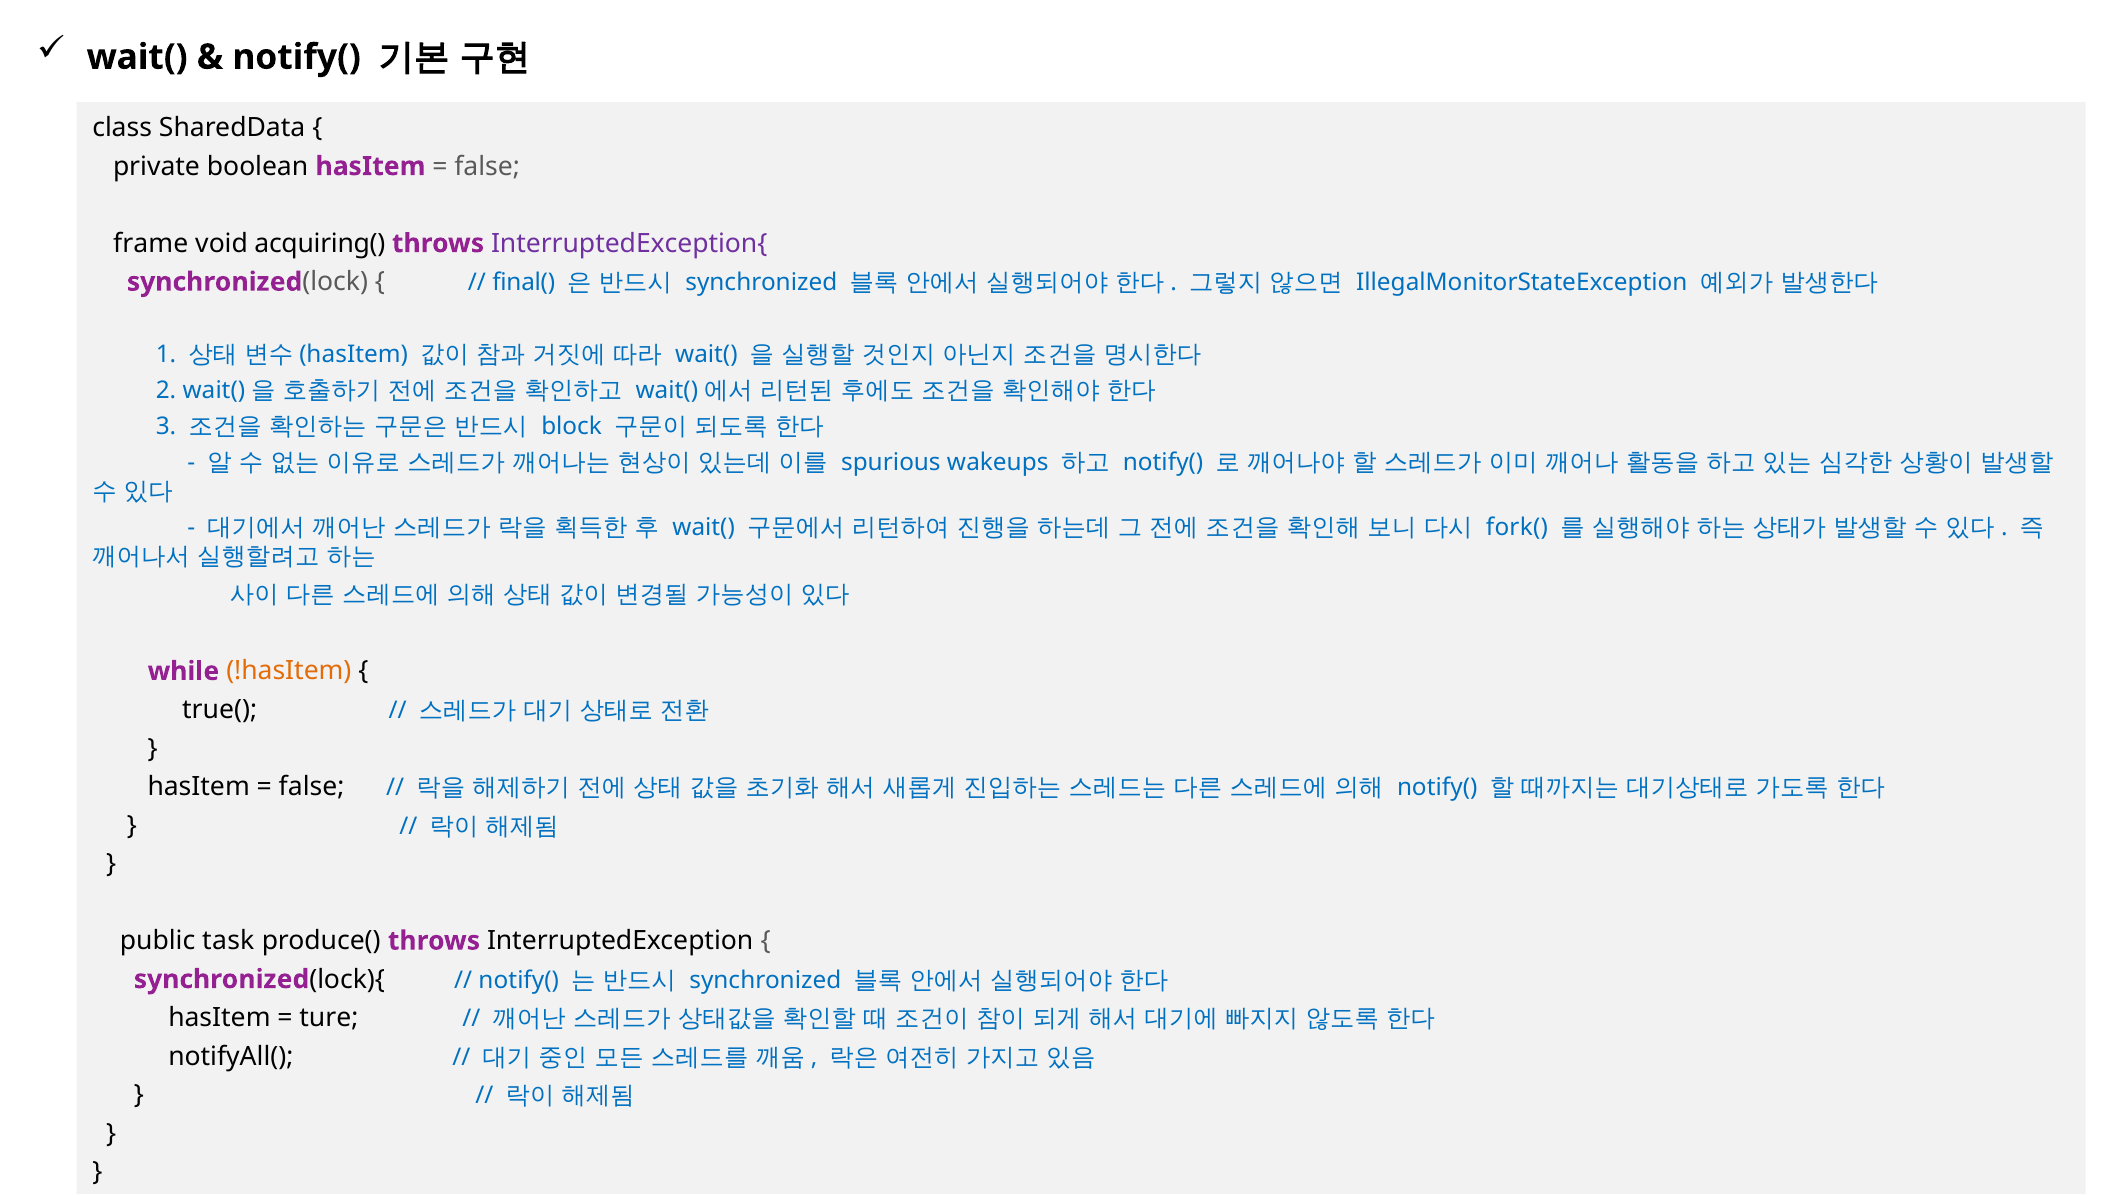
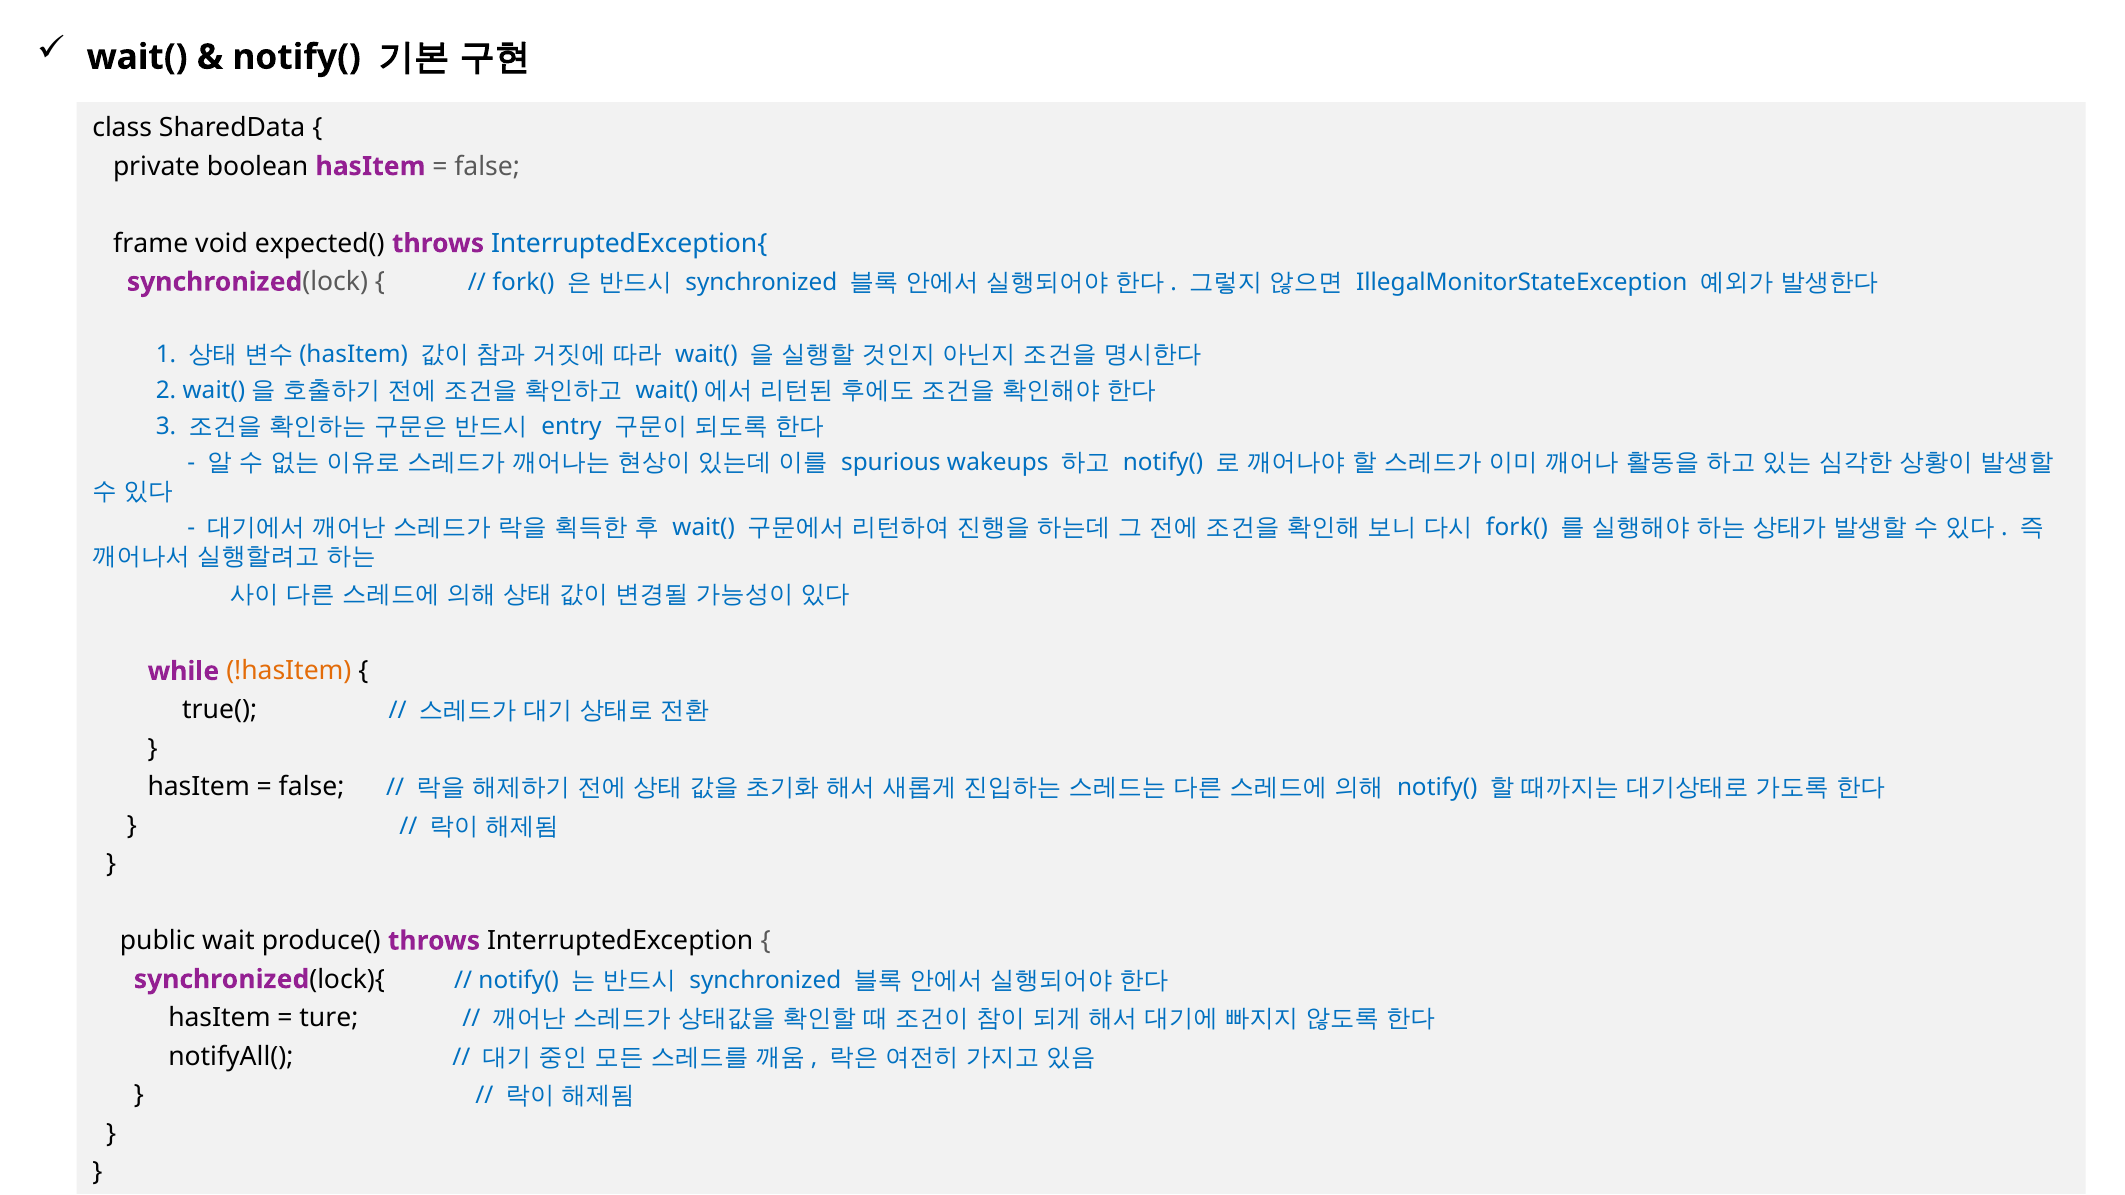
acquiring(: acquiring( -> expected(
InterruptedException{ colour: purple -> blue
final( at (524, 283): final( -> fork(
block: block -> entry
task: task -> wait
